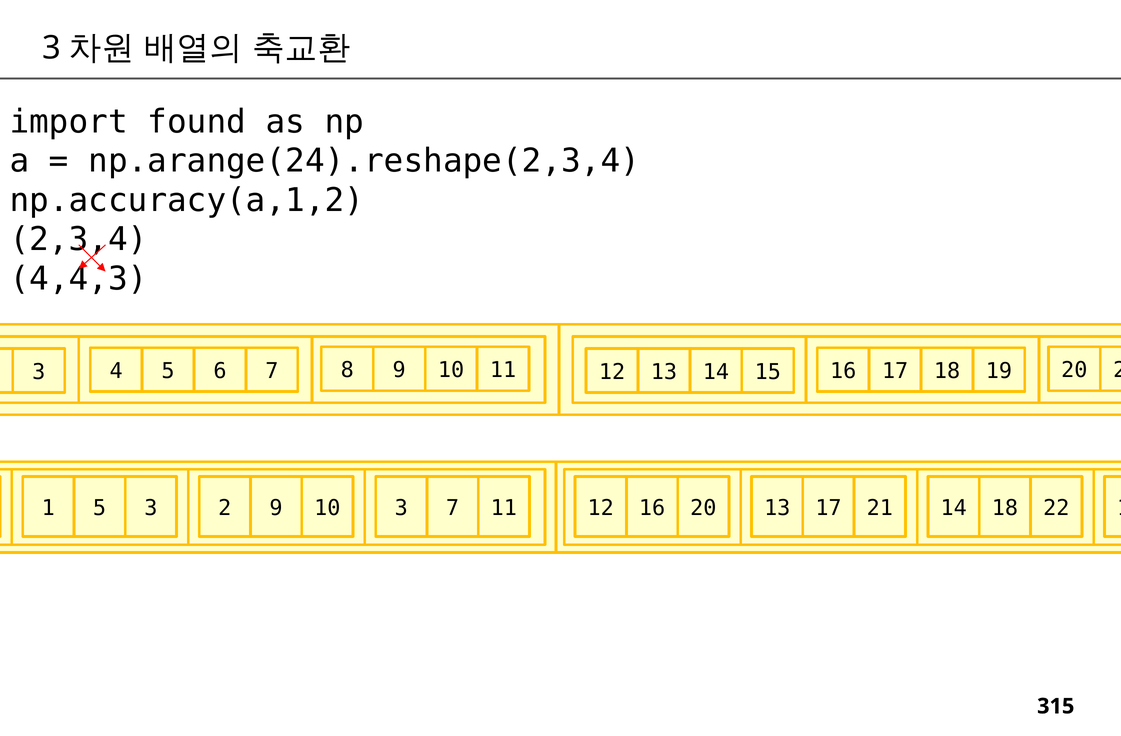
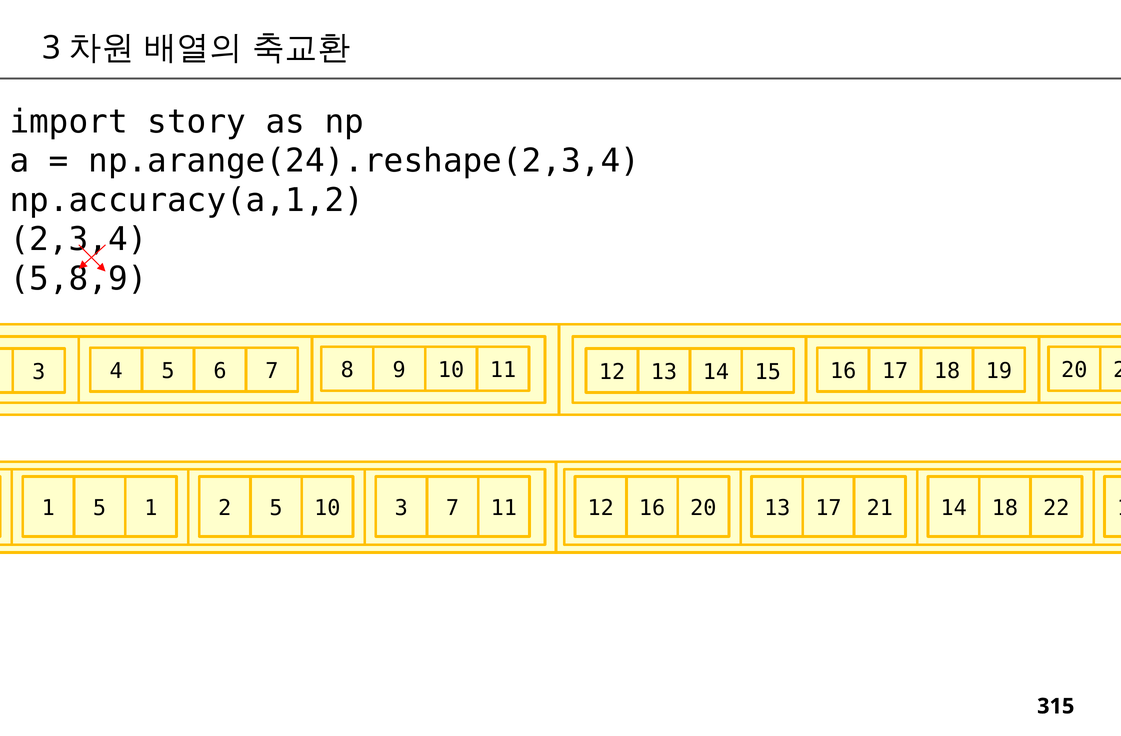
found: found -> story
4,4,3: 4,4,3 -> 5,8,9
5 3: 3 -> 1
2 9: 9 -> 5
